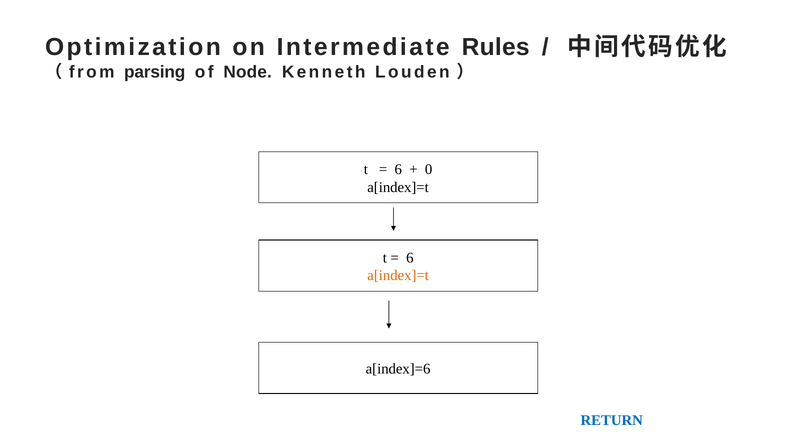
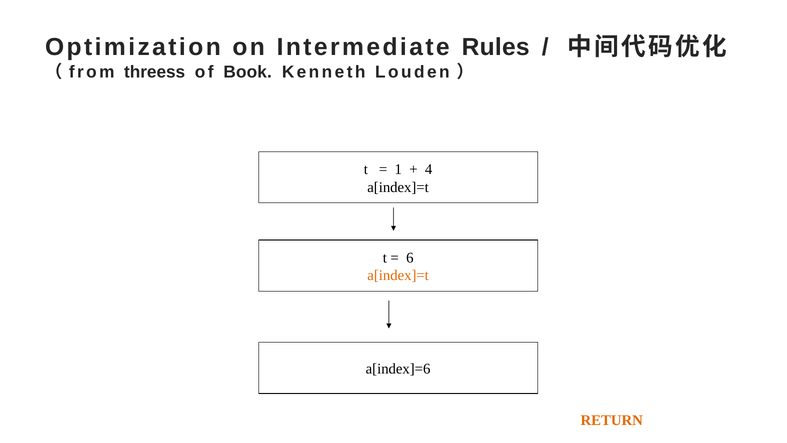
parsing: parsing -> threess
Node: Node -> Book
6 at (398, 169): 6 -> 1
0: 0 -> 4
RETURN colour: blue -> orange
